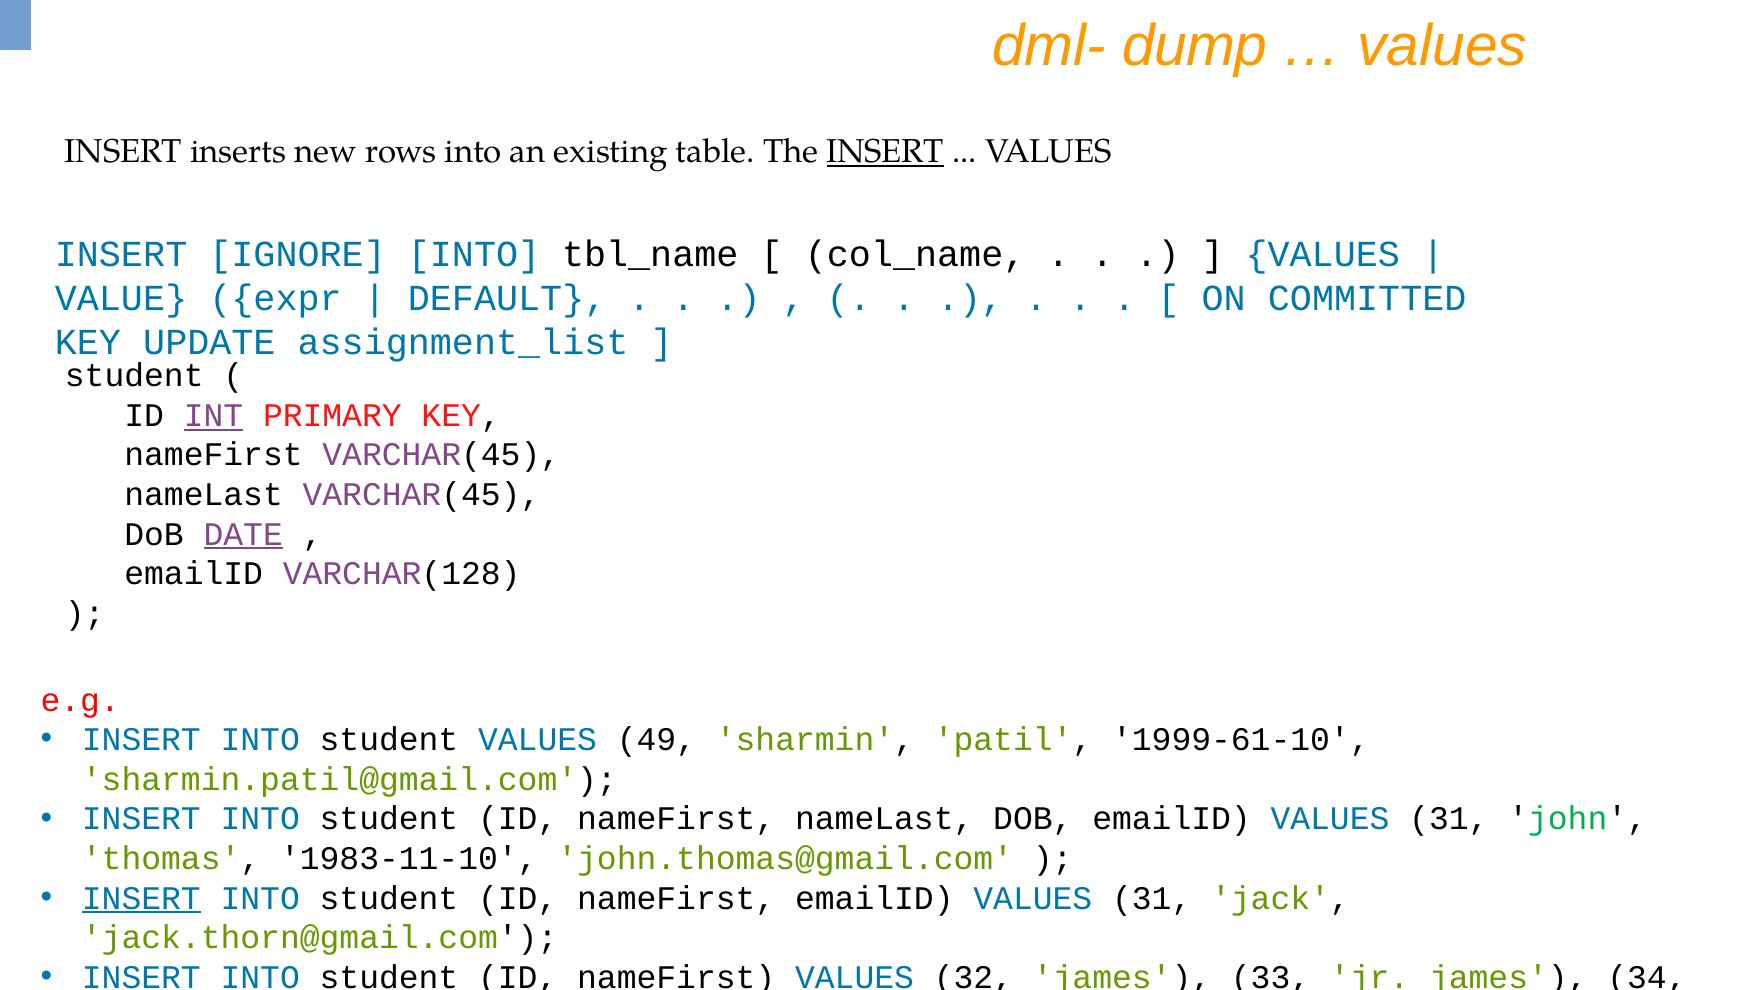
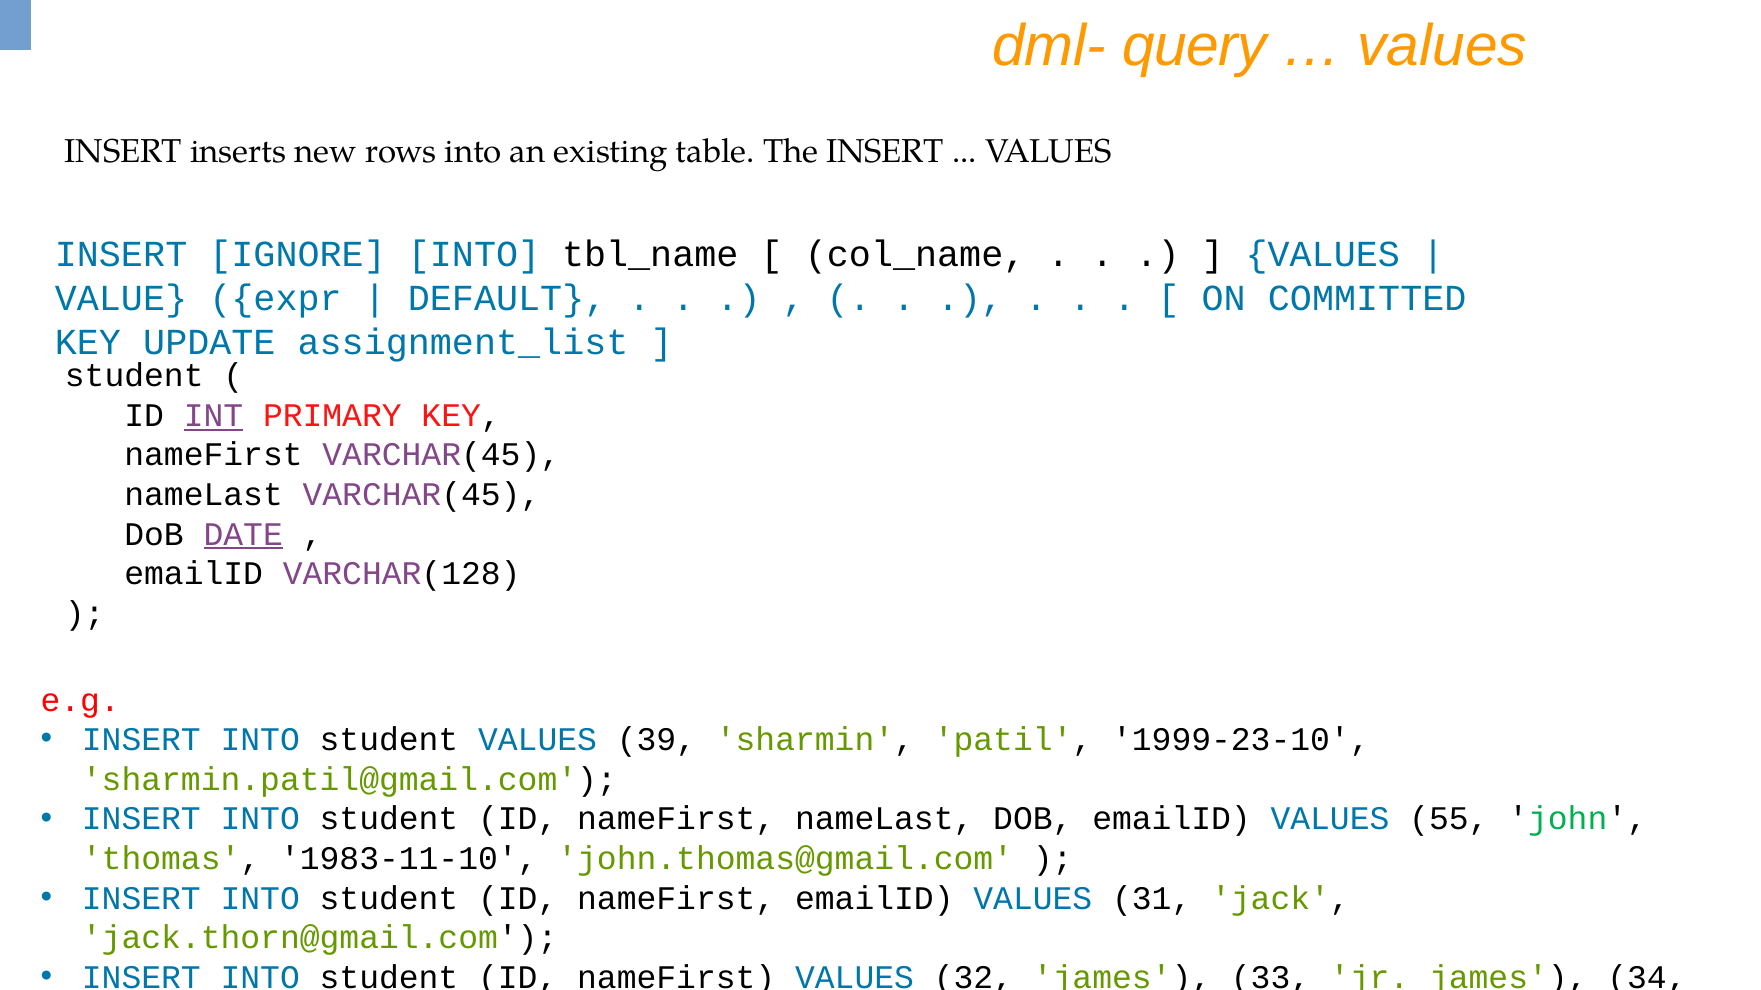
dump: dump -> query
INSERT at (885, 152) underline: present -> none
49: 49 -> 39
1999-61-10: 1999-61-10 -> 1999-23-10
DOB emailID VALUES 31: 31 -> 55
INSERT at (141, 899) underline: present -> none
